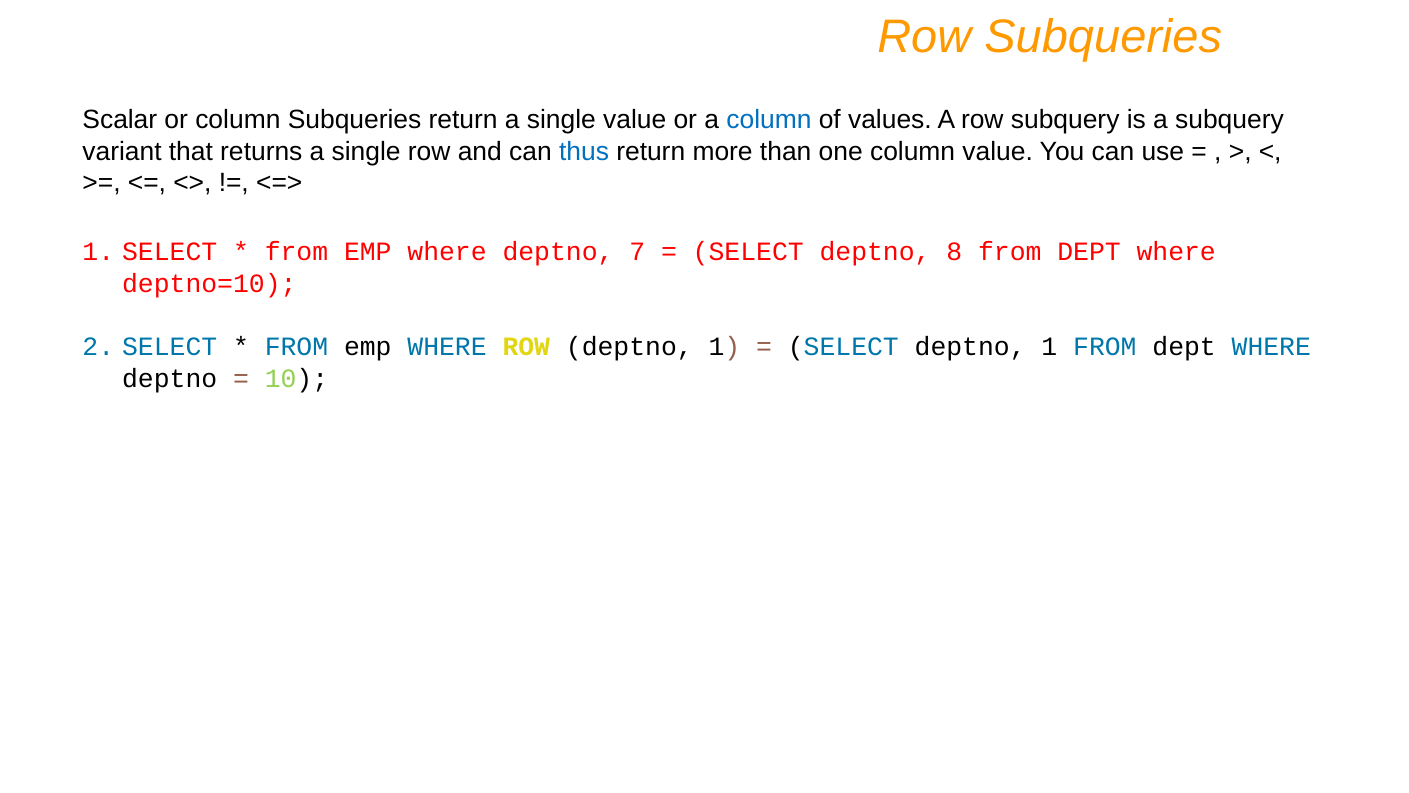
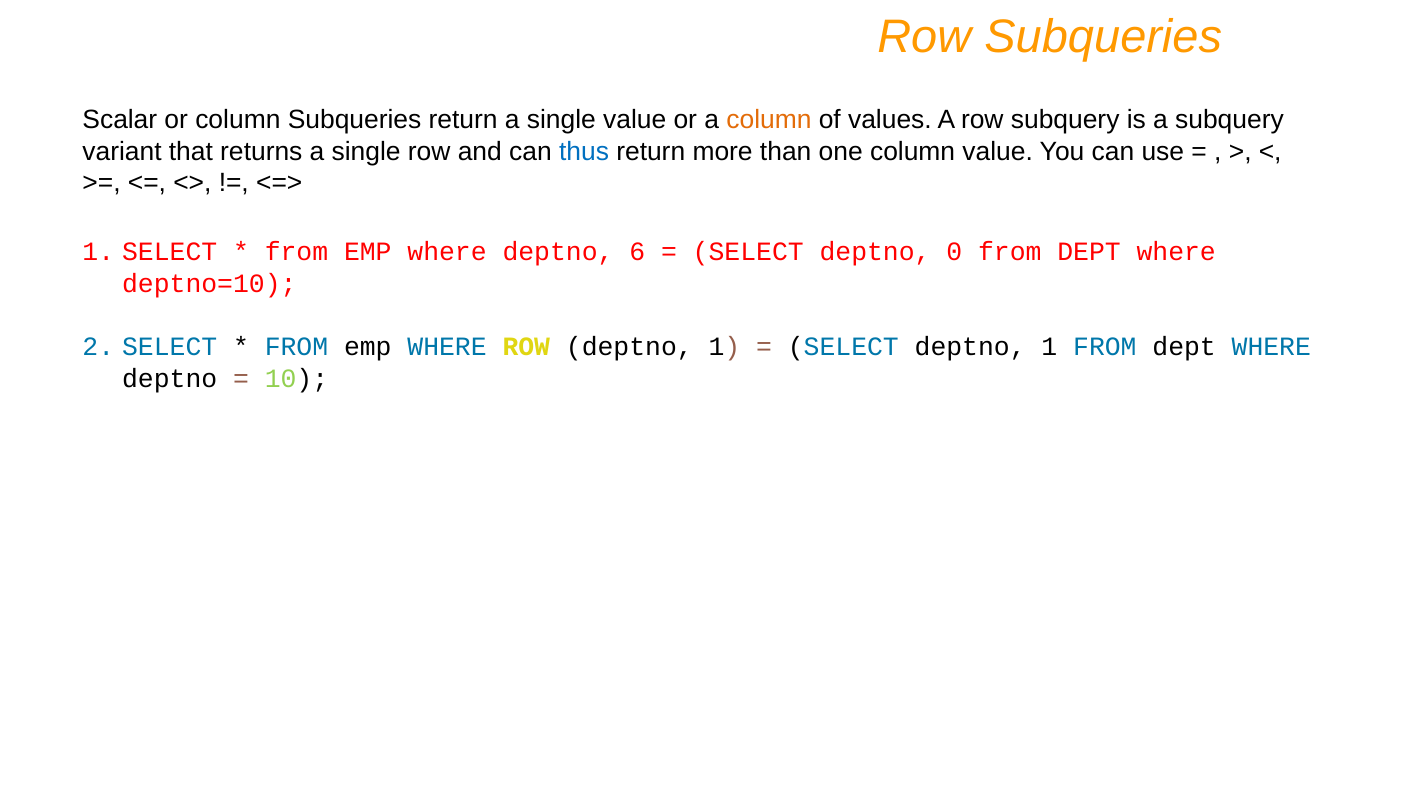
column at (769, 120) colour: blue -> orange
7: 7 -> 6
8: 8 -> 0
